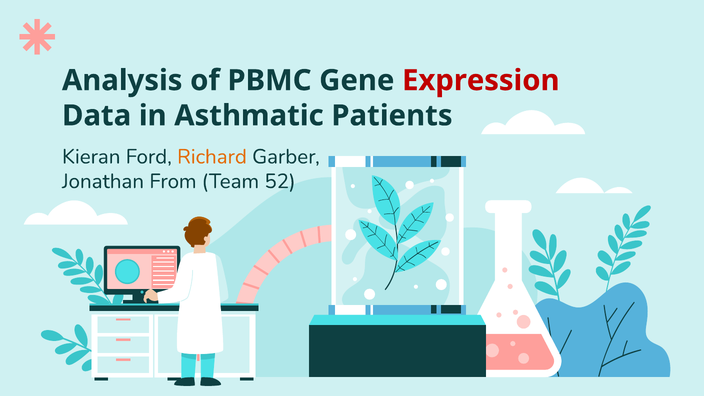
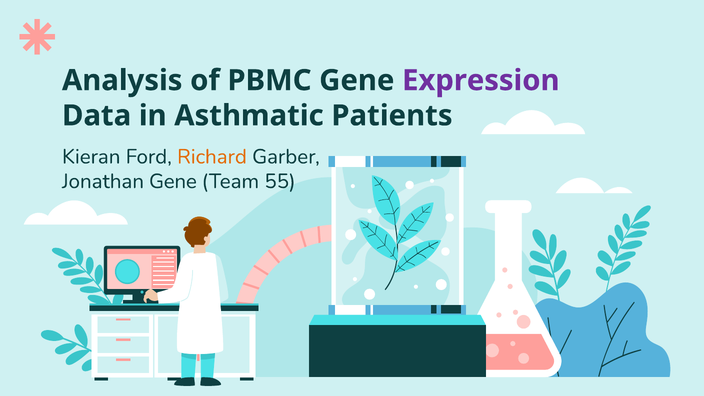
Expression colour: red -> purple
Jonathan From: From -> Gene
52: 52 -> 55
